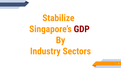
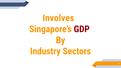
Stabilize: Stabilize -> Involves
